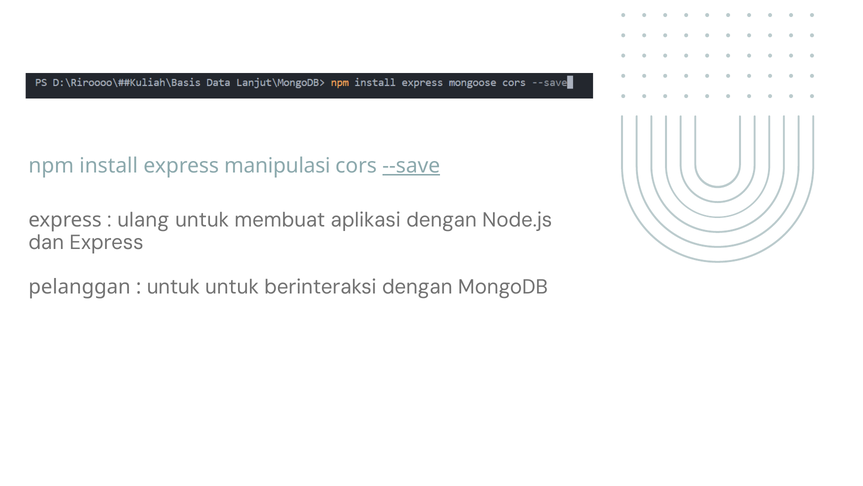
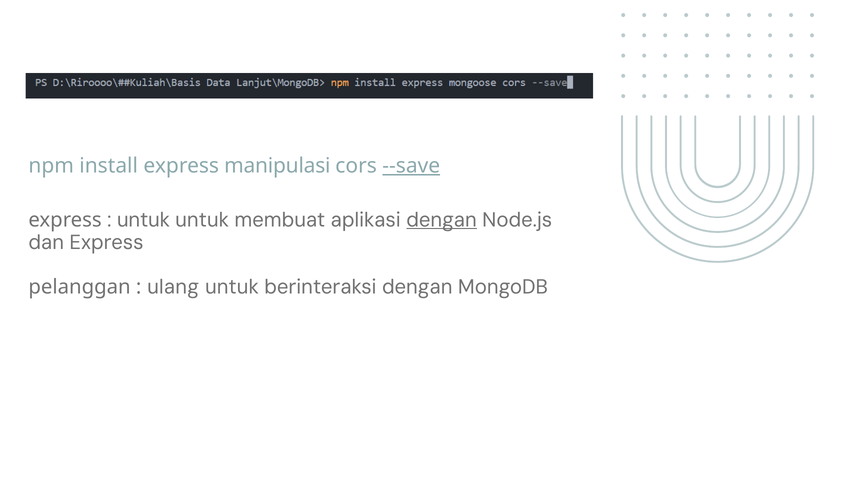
ulang at (143, 220): ulang -> untuk
dengan at (442, 220) underline: none -> present
untuk at (173, 287): untuk -> ulang
